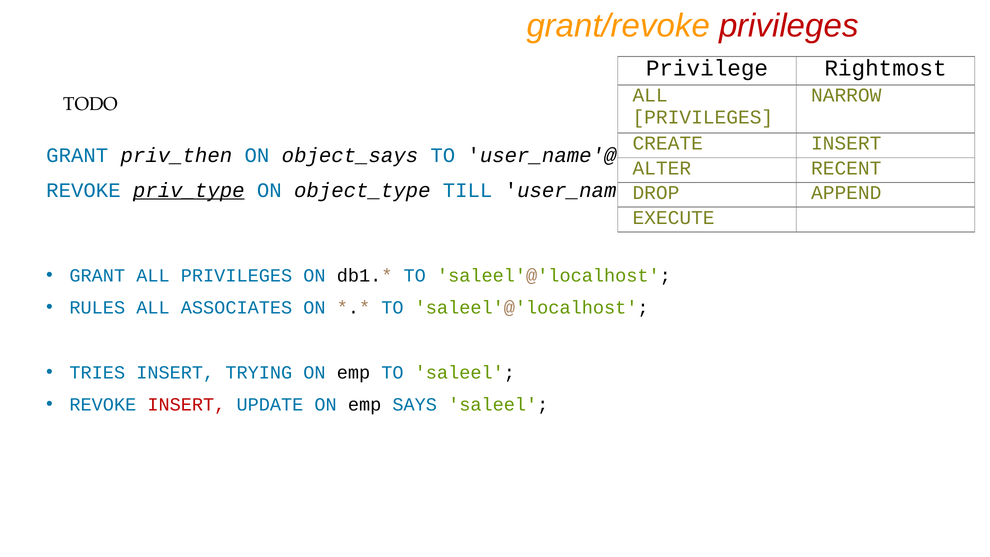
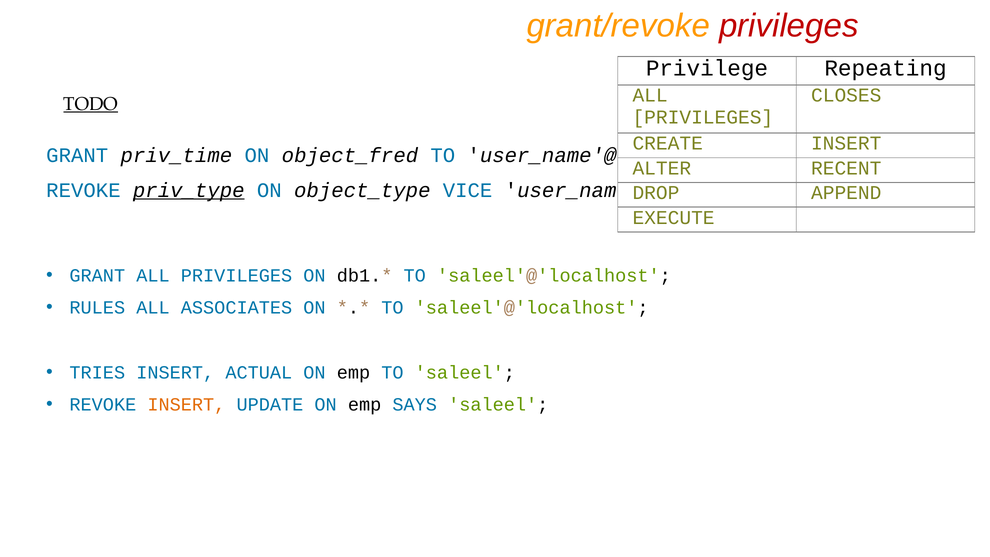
Rightmost: Rightmost -> Repeating
NARROW: NARROW -> CLOSES
TODO underline: none -> present
priv_then: priv_then -> priv_time
object_says: object_says -> object_fred
TILL: TILL -> VICE
TRYING: TRYING -> ACTUAL
INSERT at (186, 404) colour: red -> orange
